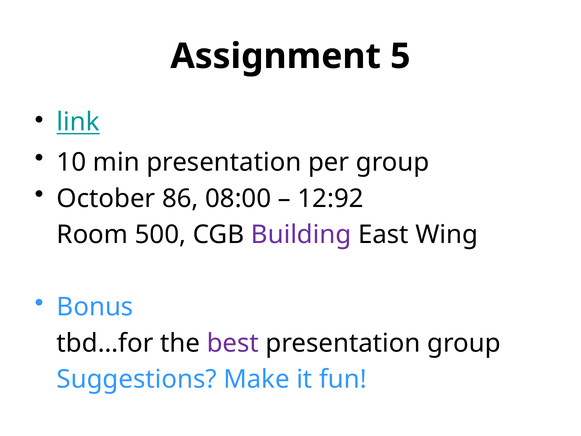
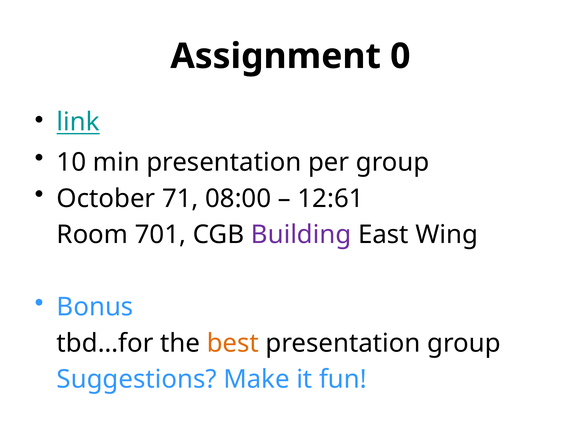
5: 5 -> 0
86: 86 -> 71
12:92: 12:92 -> 12:61
500: 500 -> 701
best colour: purple -> orange
